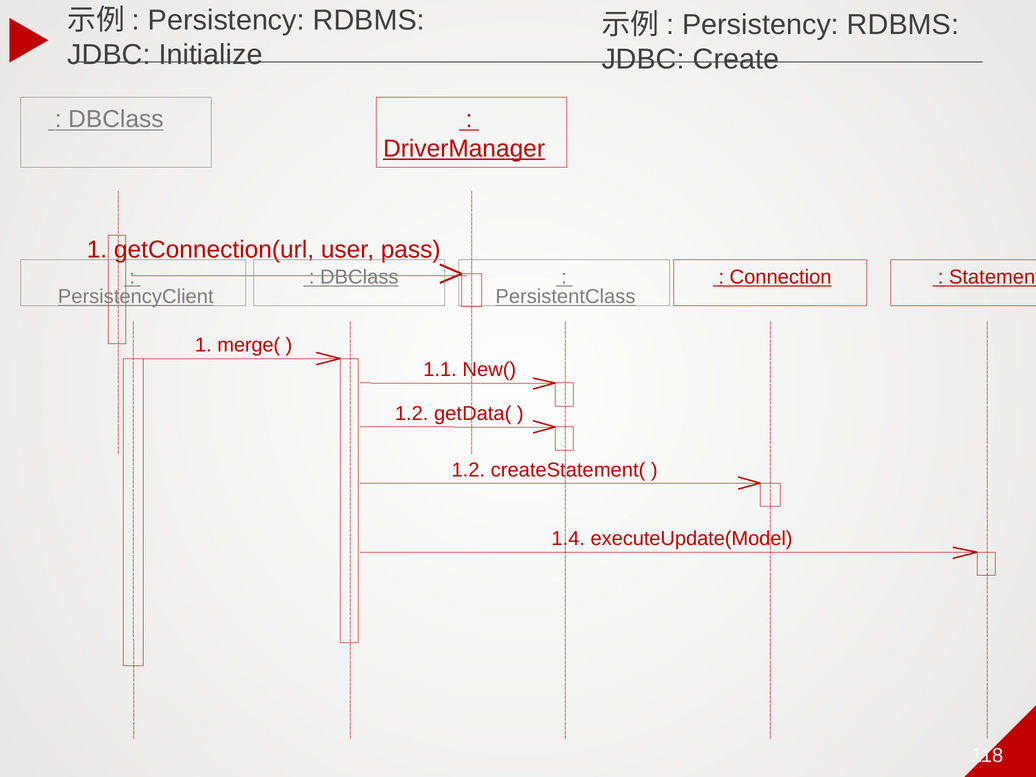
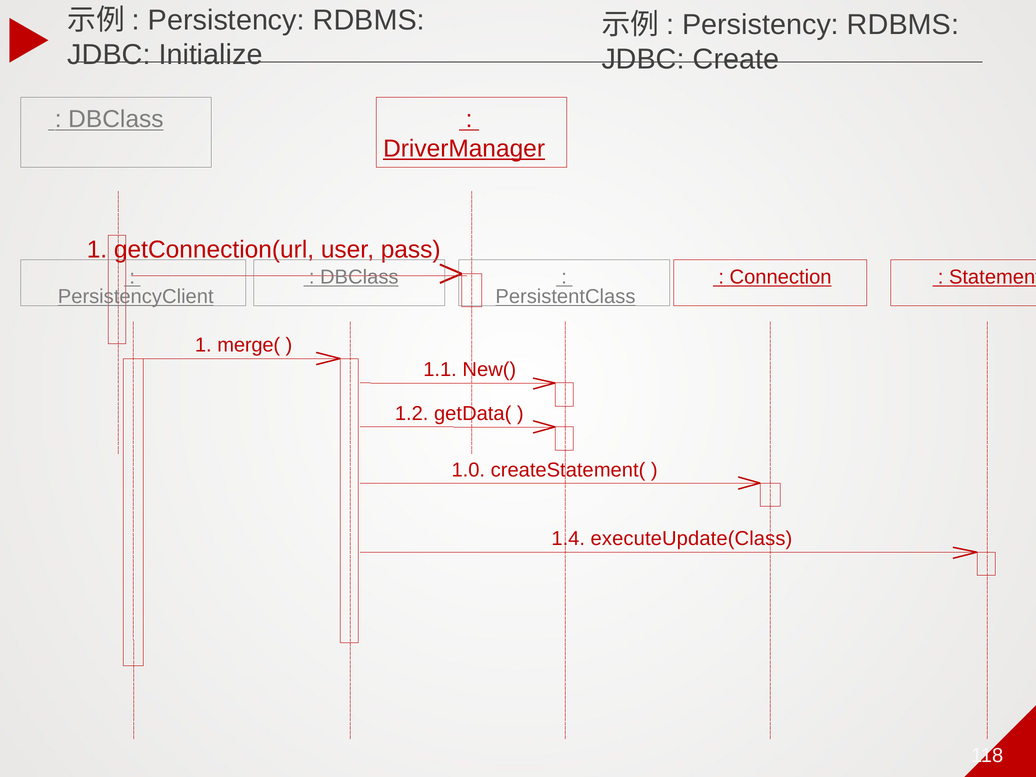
1.2 at (468, 470): 1.2 -> 1.0
executeUpdate(Model: executeUpdate(Model -> executeUpdate(Class
